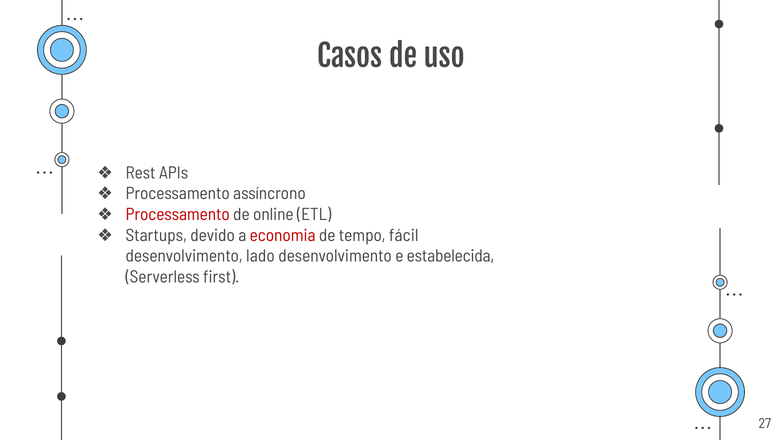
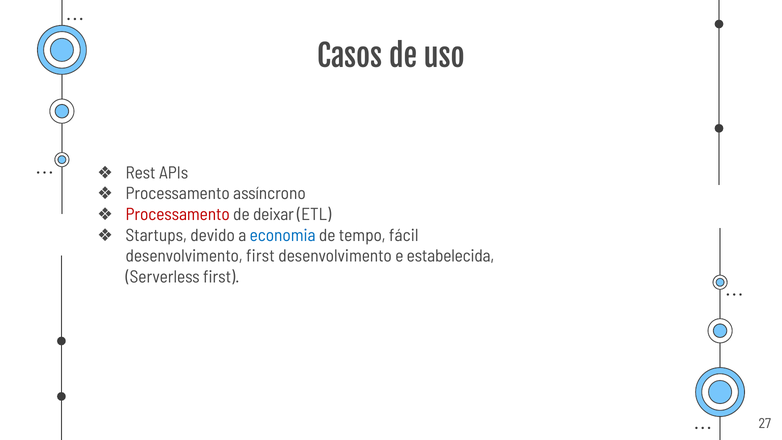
online: online -> deixar
economia colour: red -> blue
desenvolvimento lado: lado -> first
